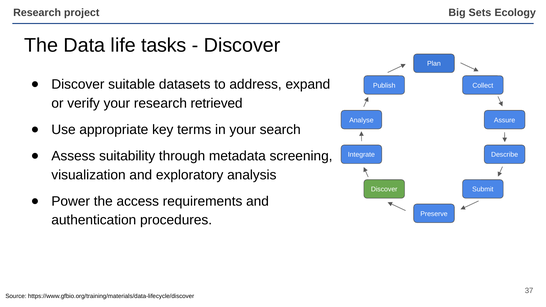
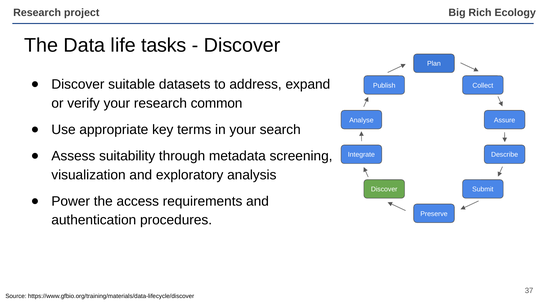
Sets: Sets -> Rich
retrieved: retrieved -> common
